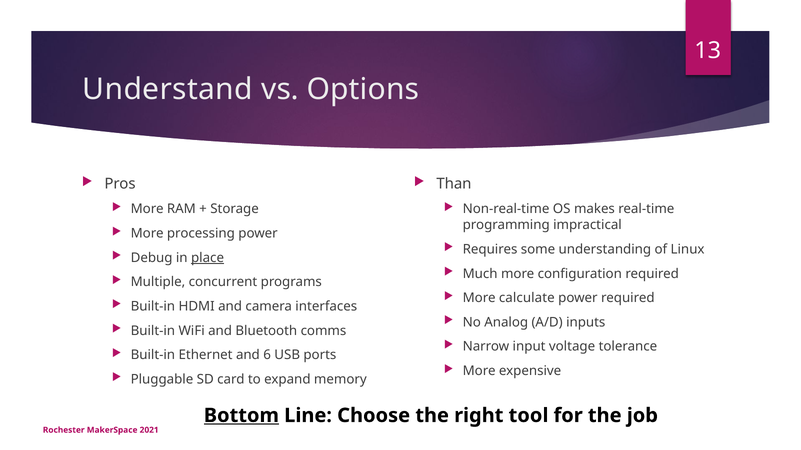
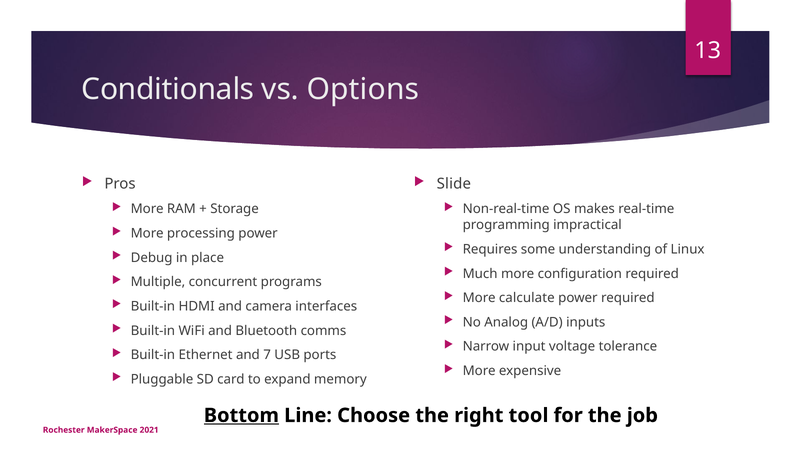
Understand: Understand -> Conditionals
Than: Than -> Slide
place underline: present -> none
6: 6 -> 7
